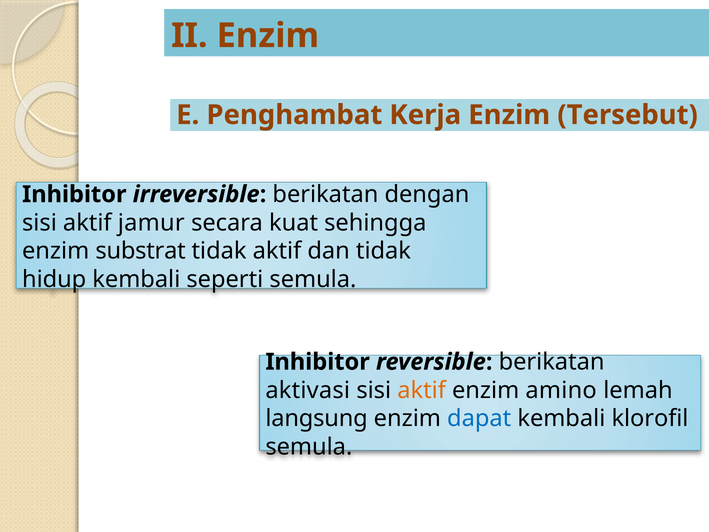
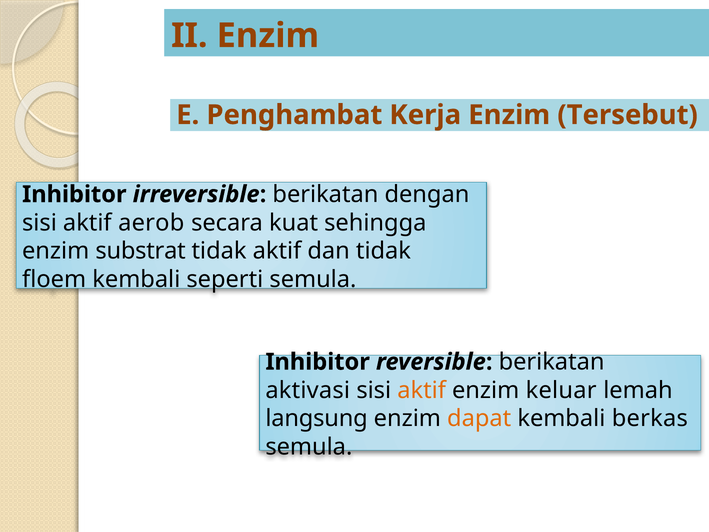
jamur: jamur -> aerob
hidup: hidup -> floem
amino: amino -> keluar
dapat colour: blue -> orange
klorofil: klorofil -> berkas
